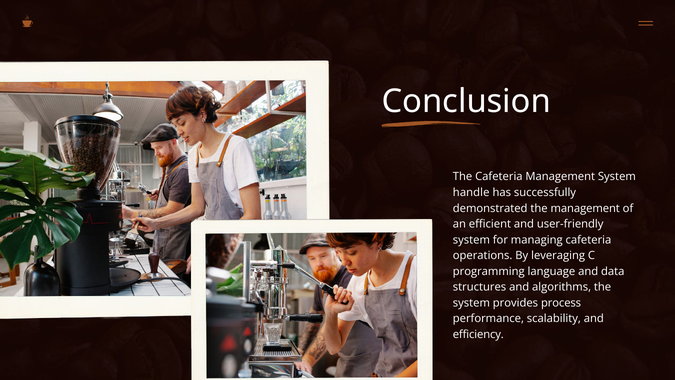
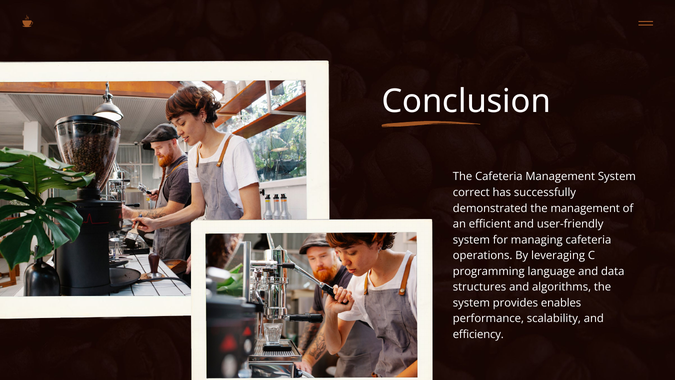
handle: handle -> correct
process: process -> enables
